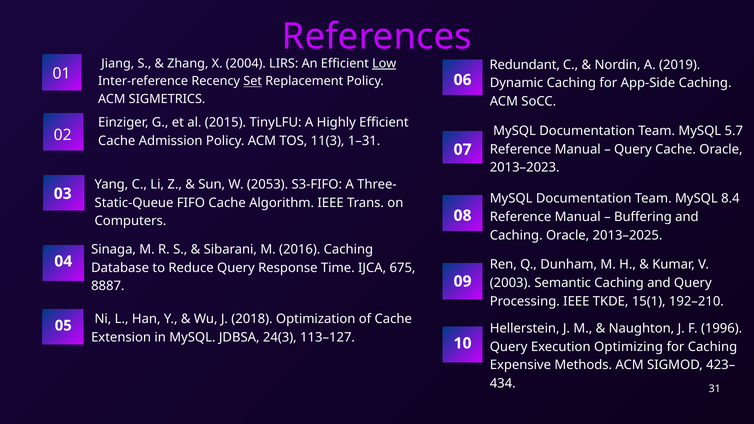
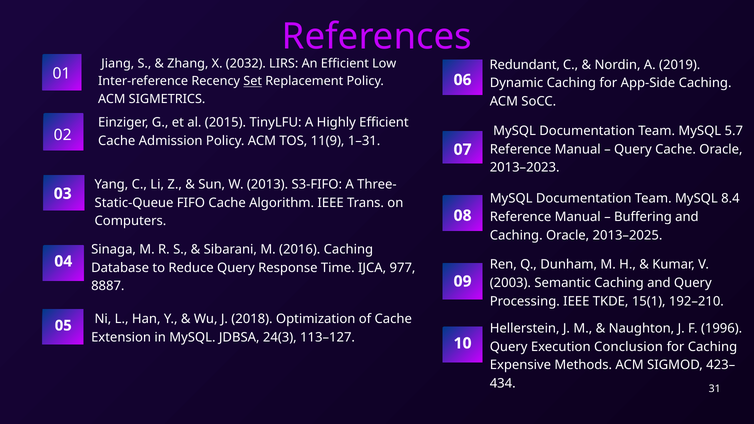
2004: 2004 -> 2032
Low underline: present -> none
11(3: 11(3 -> 11(9
2053: 2053 -> 2013
675: 675 -> 977
Optimizing: Optimizing -> Conclusion
